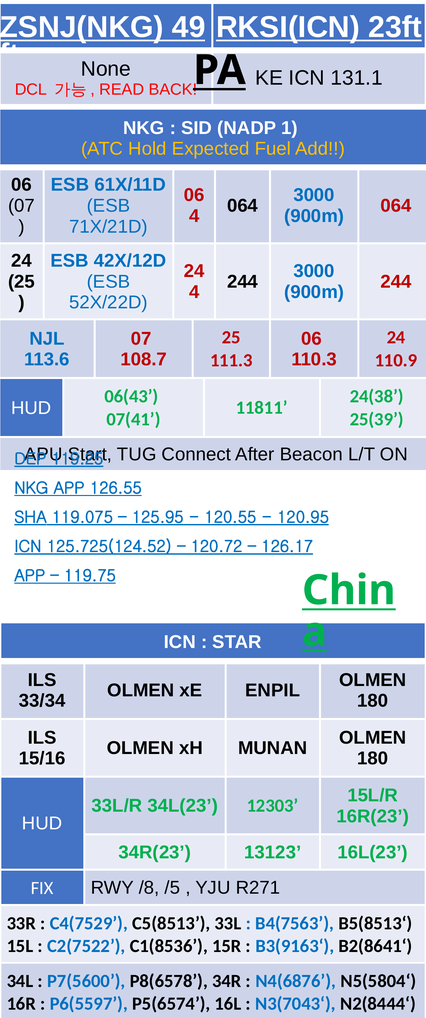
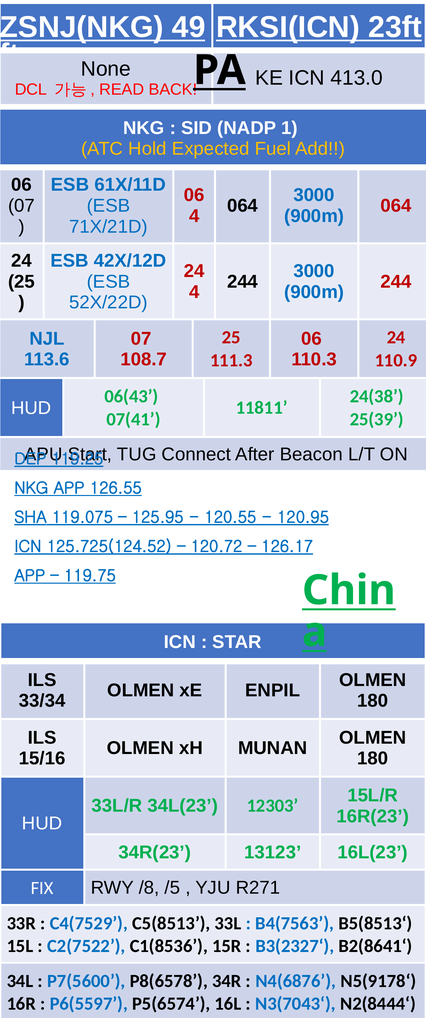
131.1: 131.1 -> 413.0
B3(9163‘: B3(9163‘ -> B3(2327‘
N5(5804‘: N5(5804‘ -> N5(9178‘
